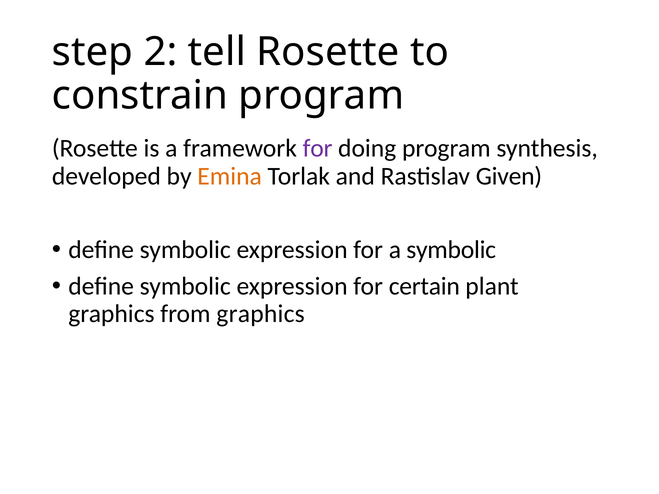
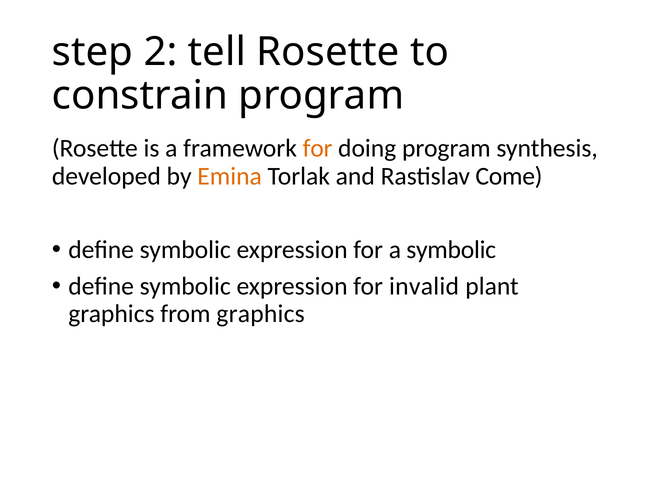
for at (318, 149) colour: purple -> orange
Given: Given -> Come
certain: certain -> invalid
